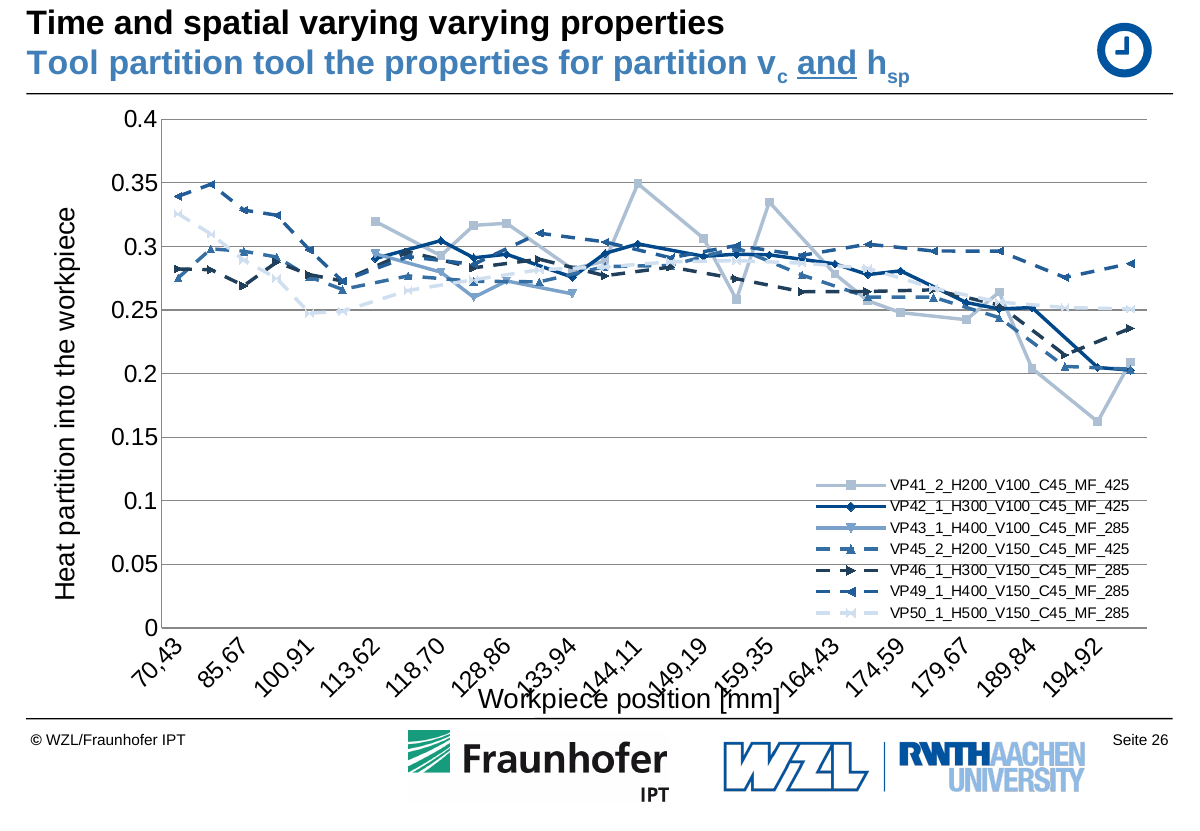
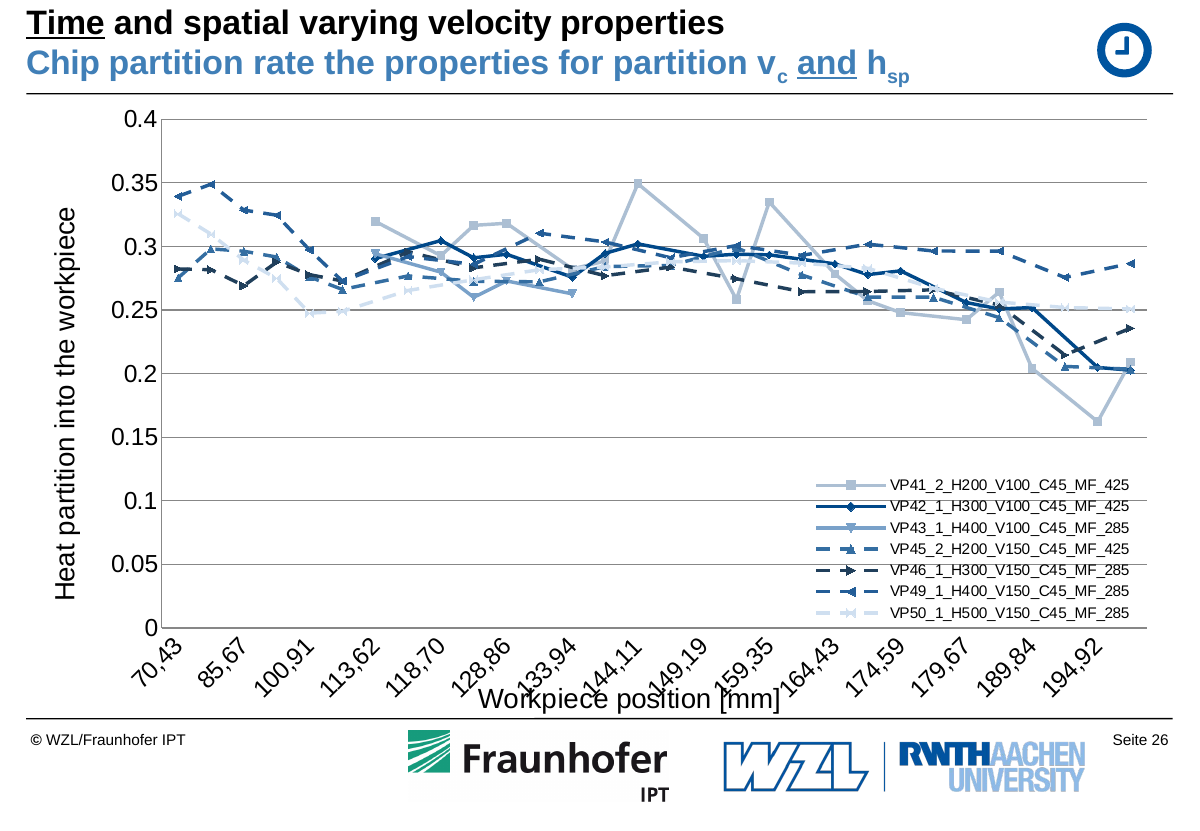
Time underline: none -> present
varying varying: varying -> velocity
Tool at (63, 64): Tool -> Chip
partition tool: tool -> rate
